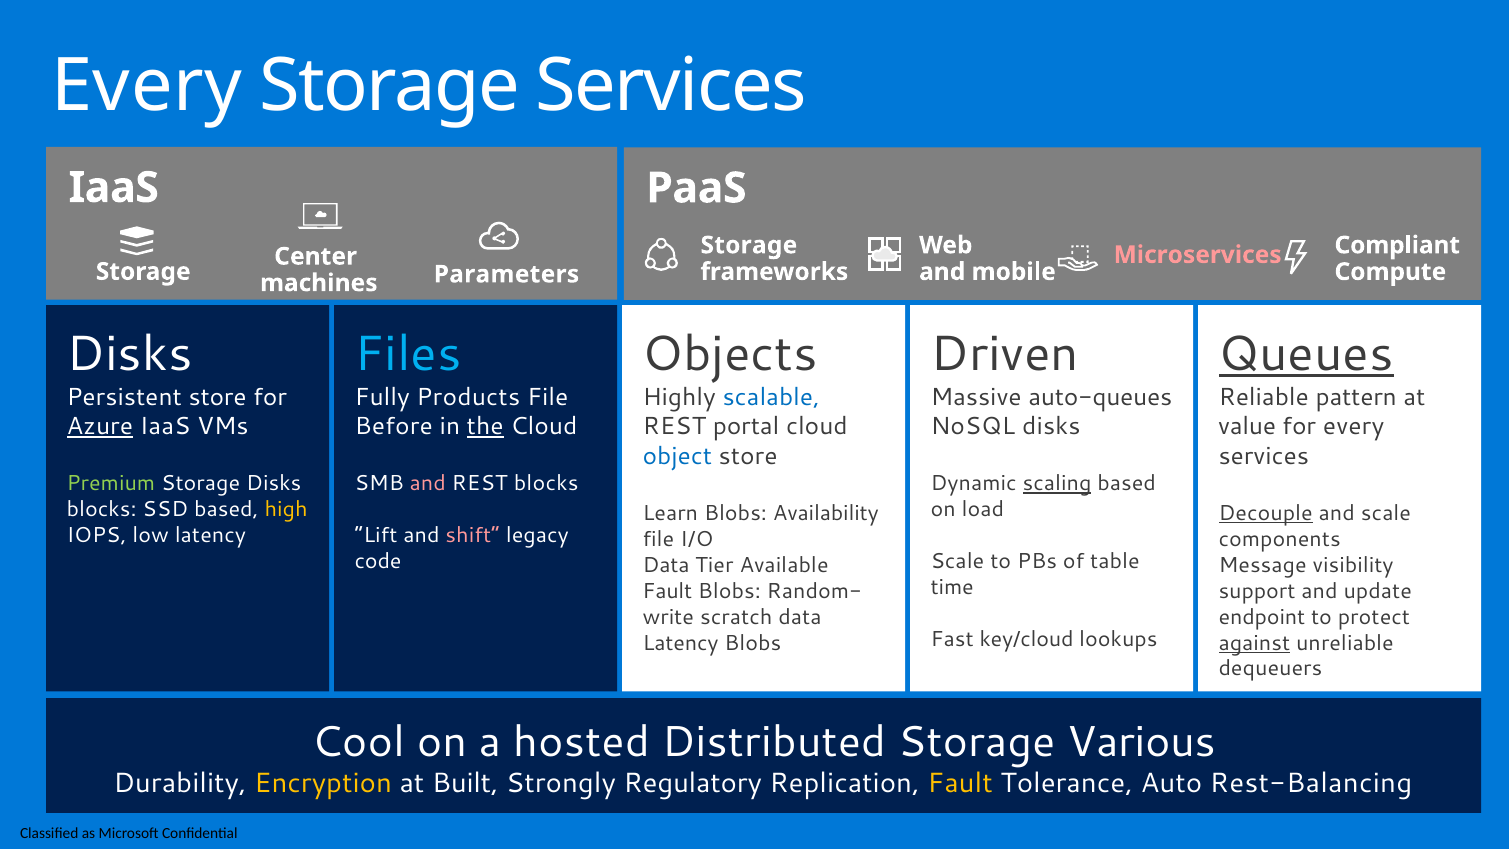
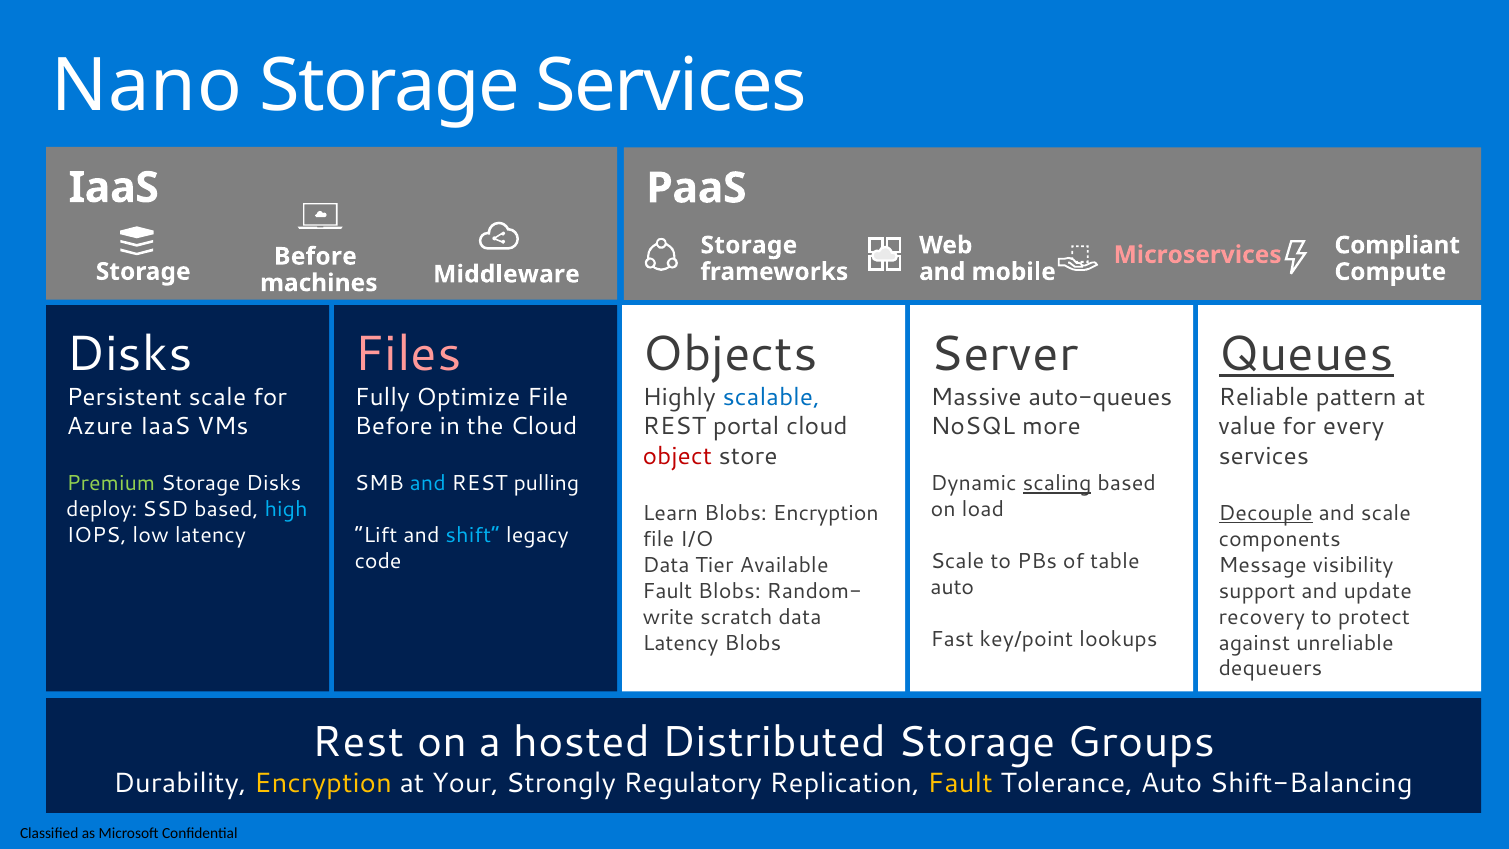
Every at (147, 86): Every -> Nano
Center at (316, 256): Center -> Before
Parameters: Parameters -> Middleware
Files colour: light blue -> pink
Driven: Driven -> Server
Persistent store: store -> scale
Products: Products -> Optimize
Azure underline: present -> none
the underline: present -> none
NoSQL disks: disks -> more
object colour: blue -> red
and at (428, 484) colour: pink -> light blue
REST blocks: blocks -> pulling
blocks at (102, 509): blocks -> deploy
high colour: yellow -> light blue
Blobs Availability: Availability -> Encryption
shift colour: pink -> light blue
time at (952, 587): time -> auto
endpoint: endpoint -> recovery
key/cloud: key/cloud -> key/point
against underline: present -> none
Cool at (358, 742): Cool -> Rest
Various: Various -> Groups
Built: Built -> Your
Rest-Balancing: Rest-Balancing -> Shift-Balancing
